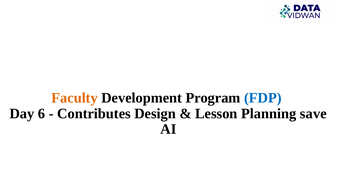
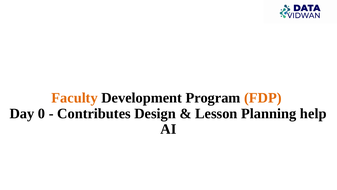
FDP colour: blue -> orange
6: 6 -> 0
save: save -> help
